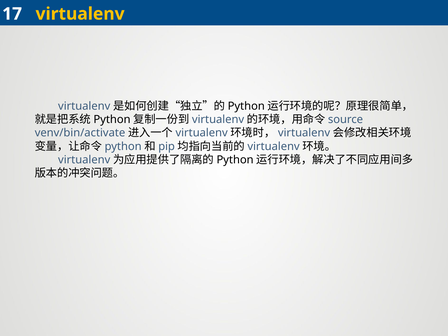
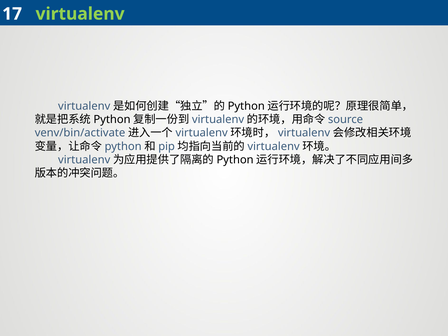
virtualenv colour: yellow -> light green
